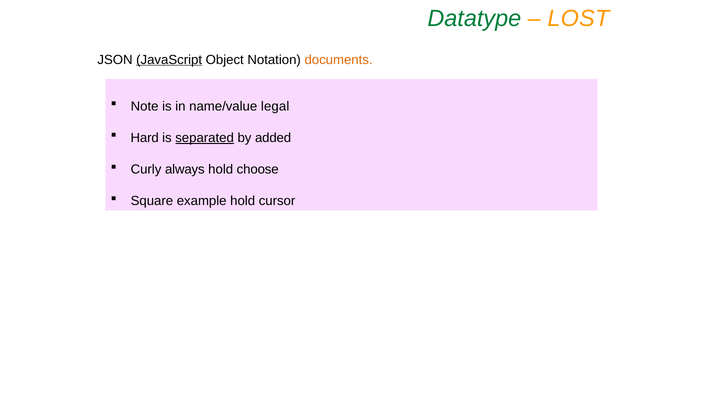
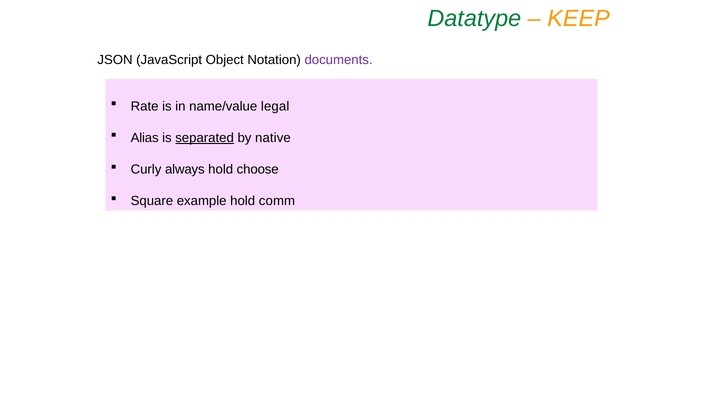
LOST: LOST -> KEEP
JavaScript underline: present -> none
documents colour: orange -> purple
Note: Note -> Rate
Hard: Hard -> Alias
added: added -> native
cursor: cursor -> comm
